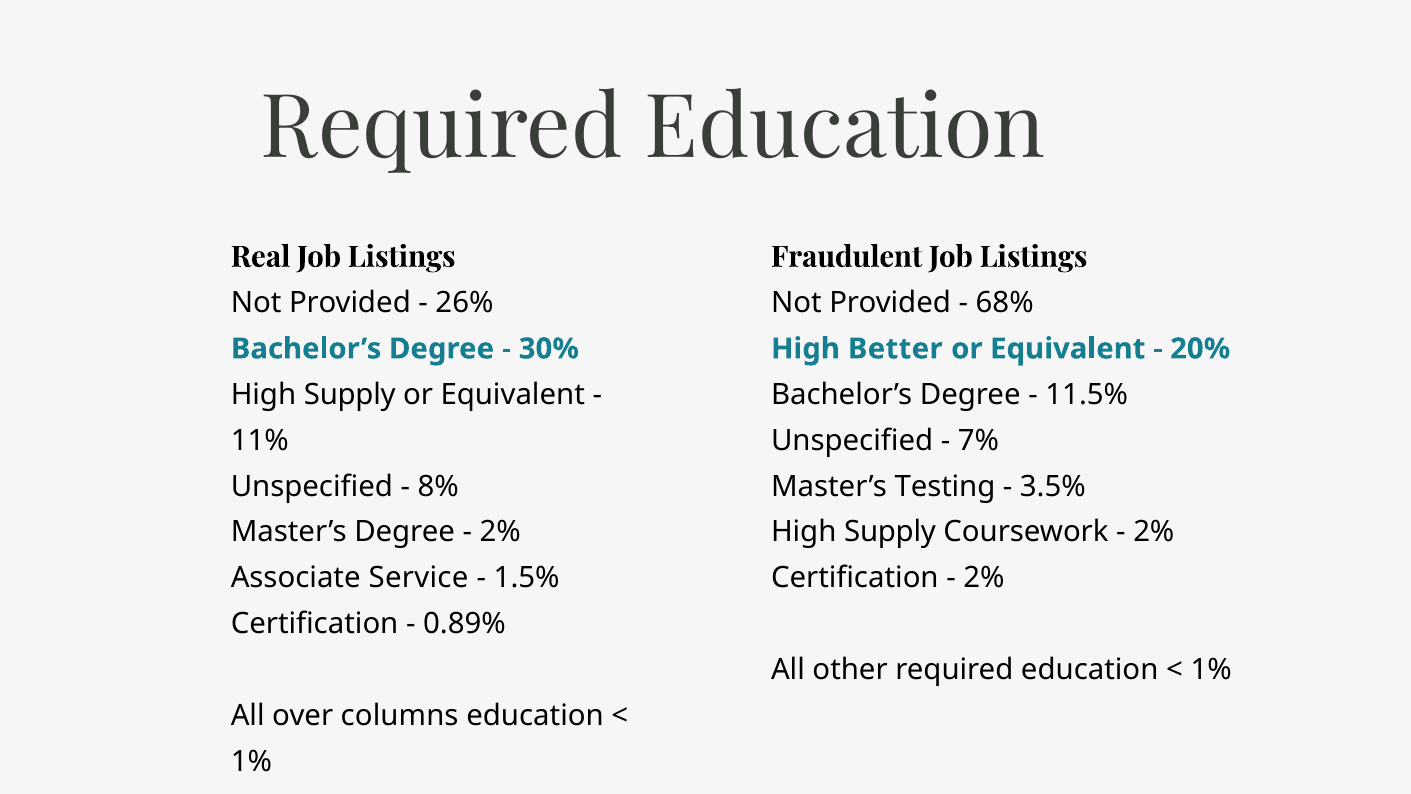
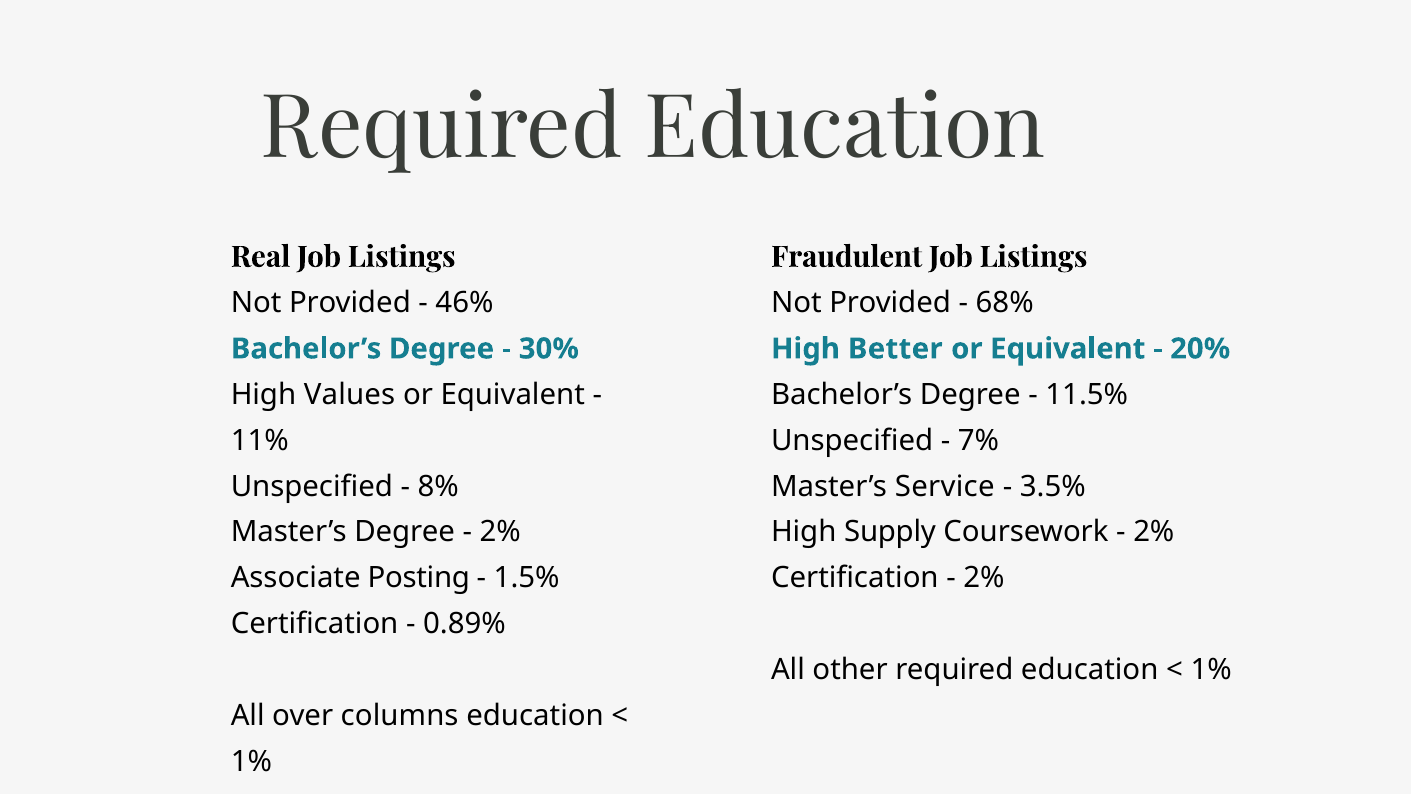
26%: 26% -> 46%
Supply at (350, 394): Supply -> Values
Testing: Testing -> Service
Service: Service -> Posting
